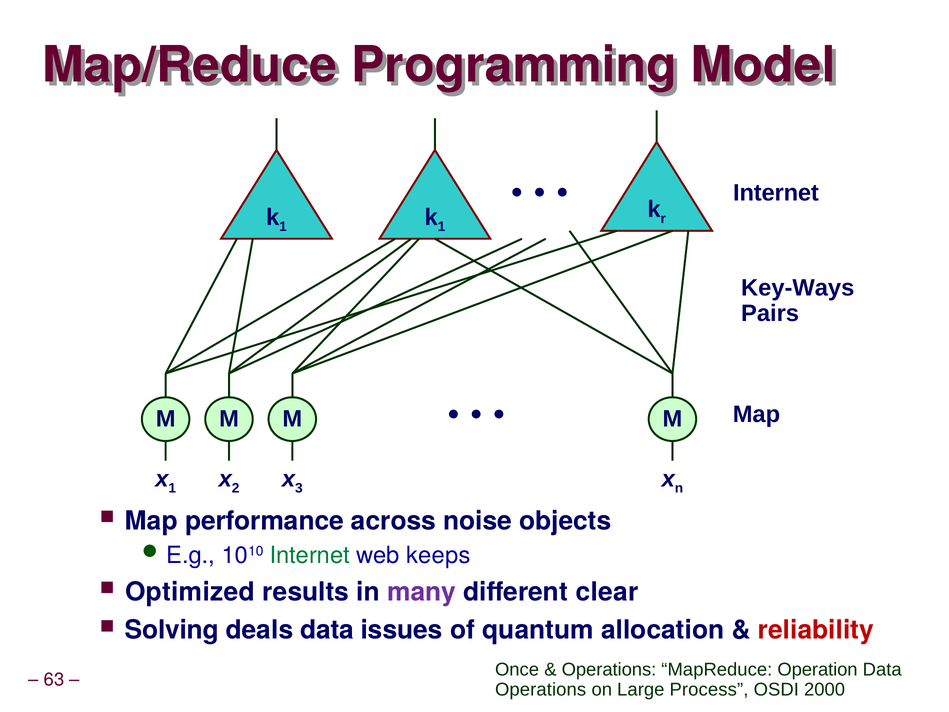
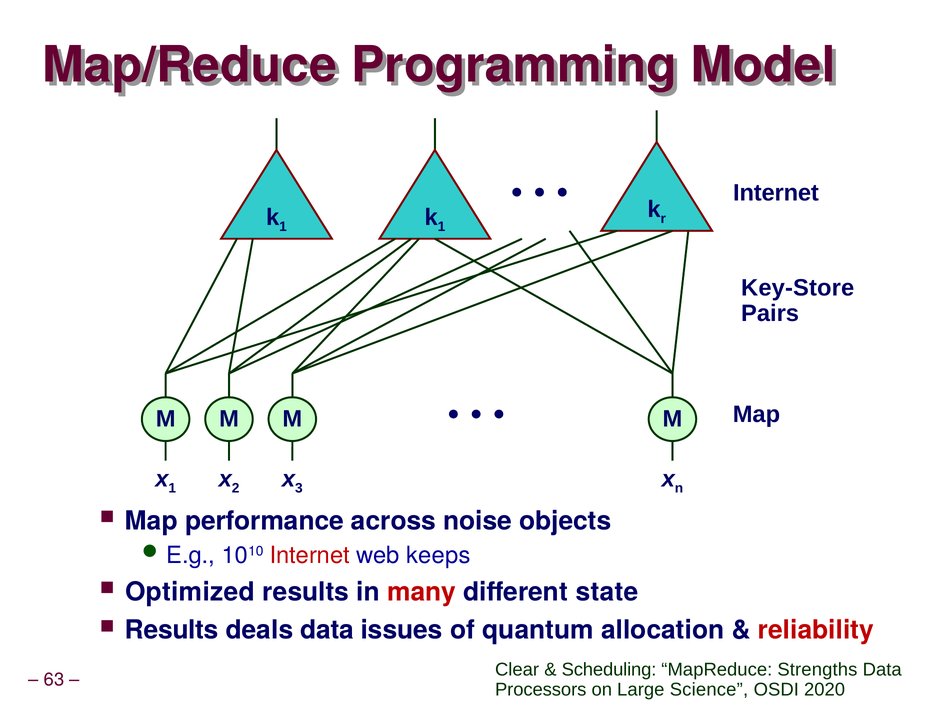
Key-Ways: Key-Ways -> Key-Store
Internet at (310, 555) colour: green -> red
many colour: purple -> red
clear: clear -> state
Solving at (172, 630): Solving -> Results
Once: Once -> Clear
Operations at (609, 669): Operations -> Scheduling
Operation: Operation -> Strengths
Operations at (541, 689): Operations -> Processors
Process: Process -> Science
2000: 2000 -> 2020
